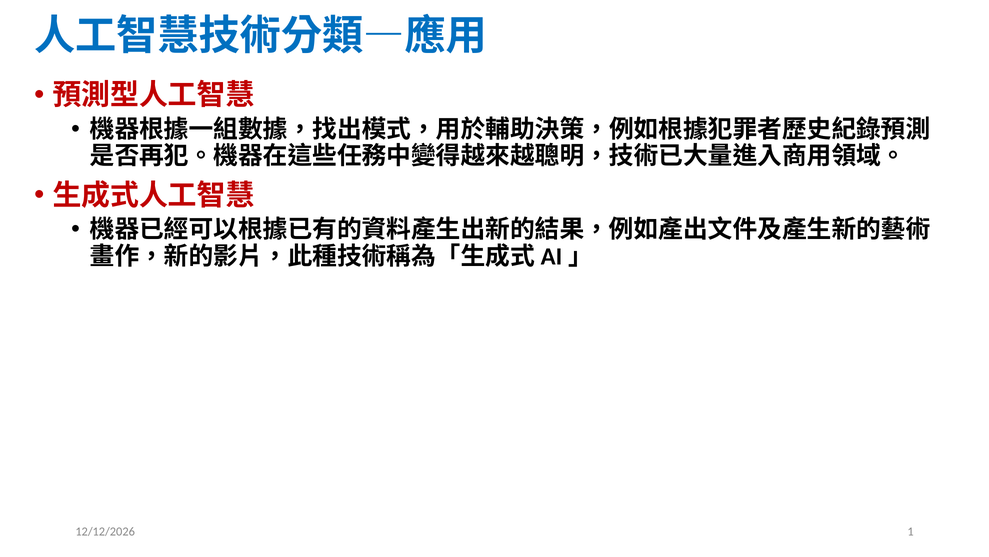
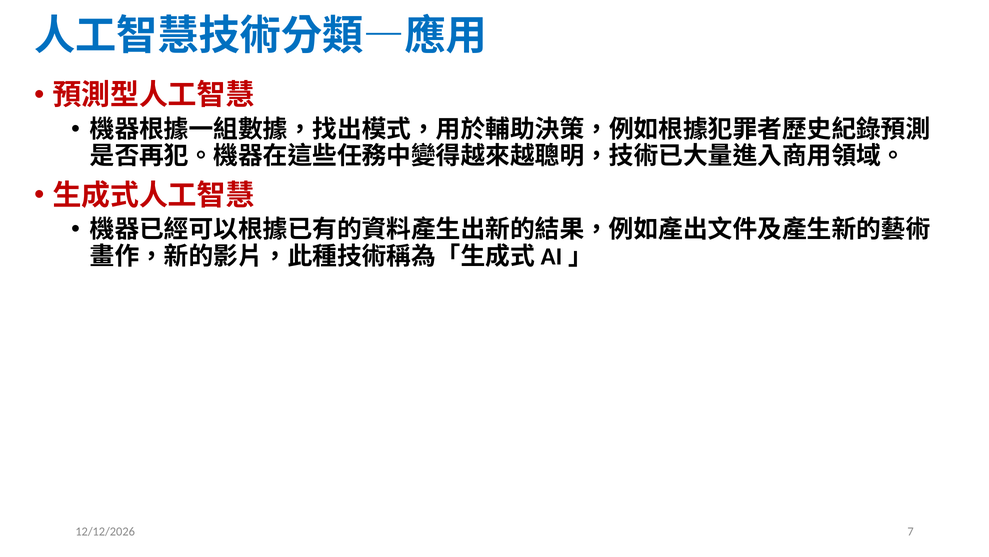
1: 1 -> 7
